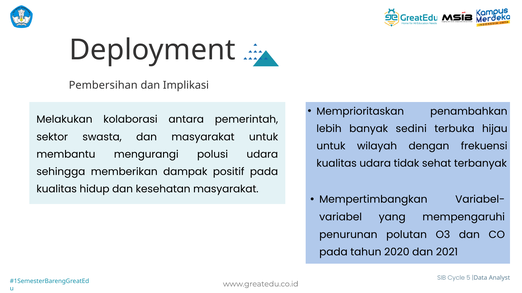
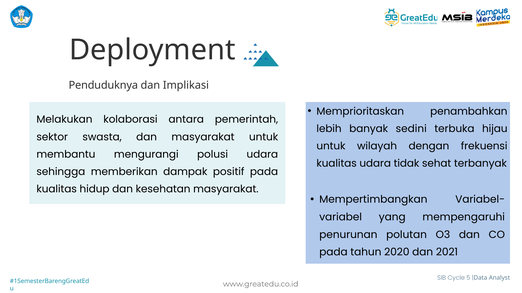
Pembersihan: Pembersihan -> Penduduknya
